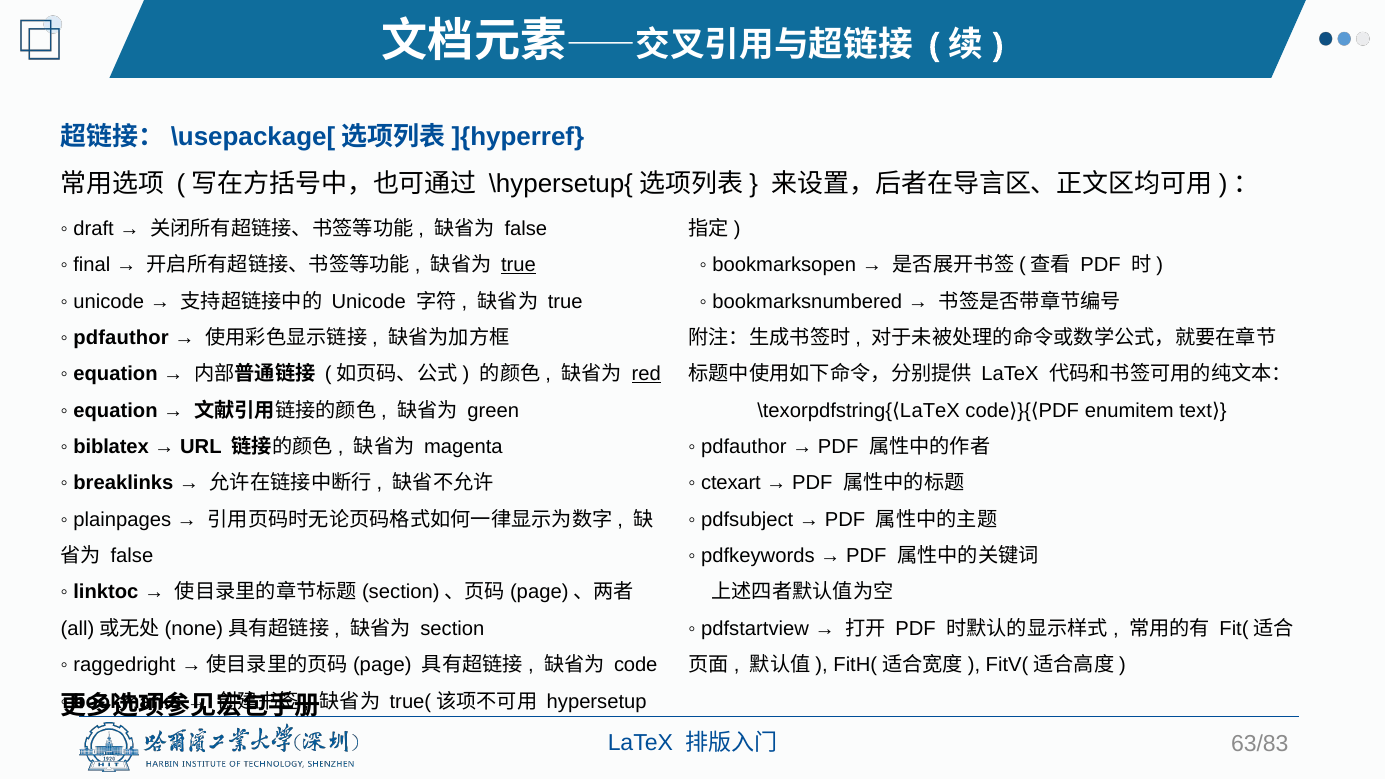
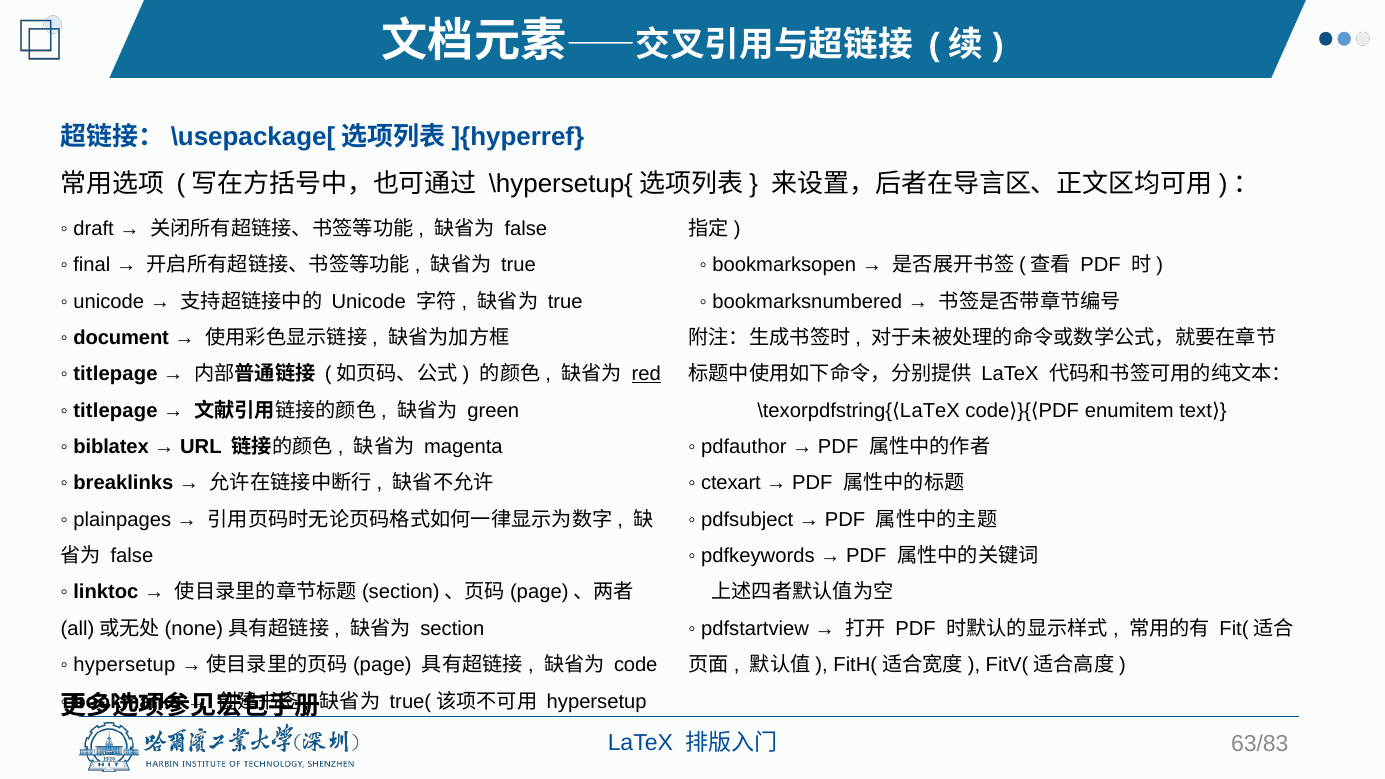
true at (518, 265) underline: present -> none
pdfauthor at (121, 338): pdfauthor -> document
equation at (115, 374): equation -> titlepage
equation at (115, 411): equation -> titlepage
raggedright at (124, 665): raggedright -> hypersetup
